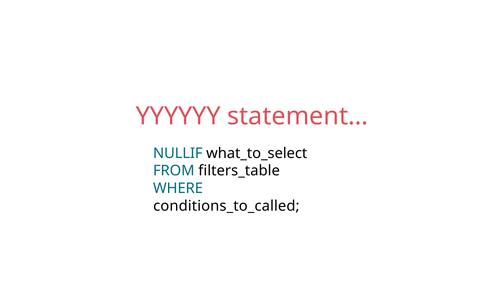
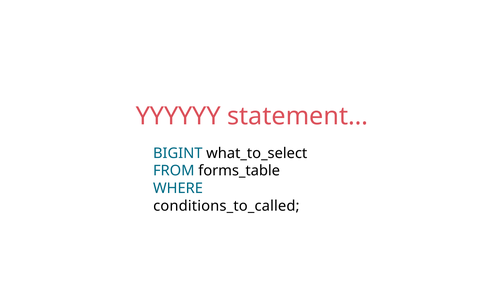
NULLIF: NULLIF -> BIGINT
filters_table: filters_table -> forms_table
